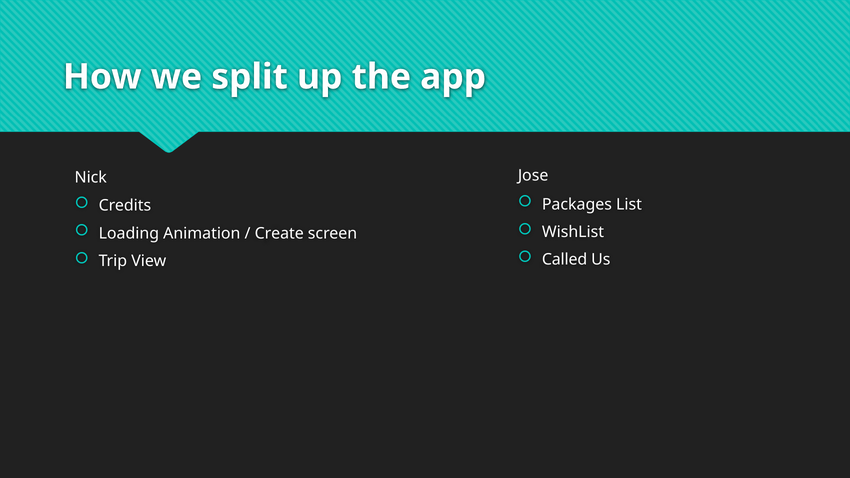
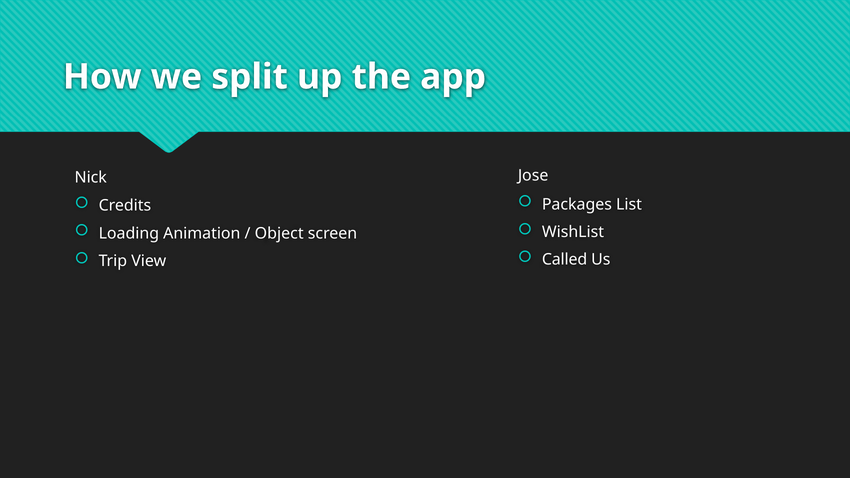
Create: Create -> Object
